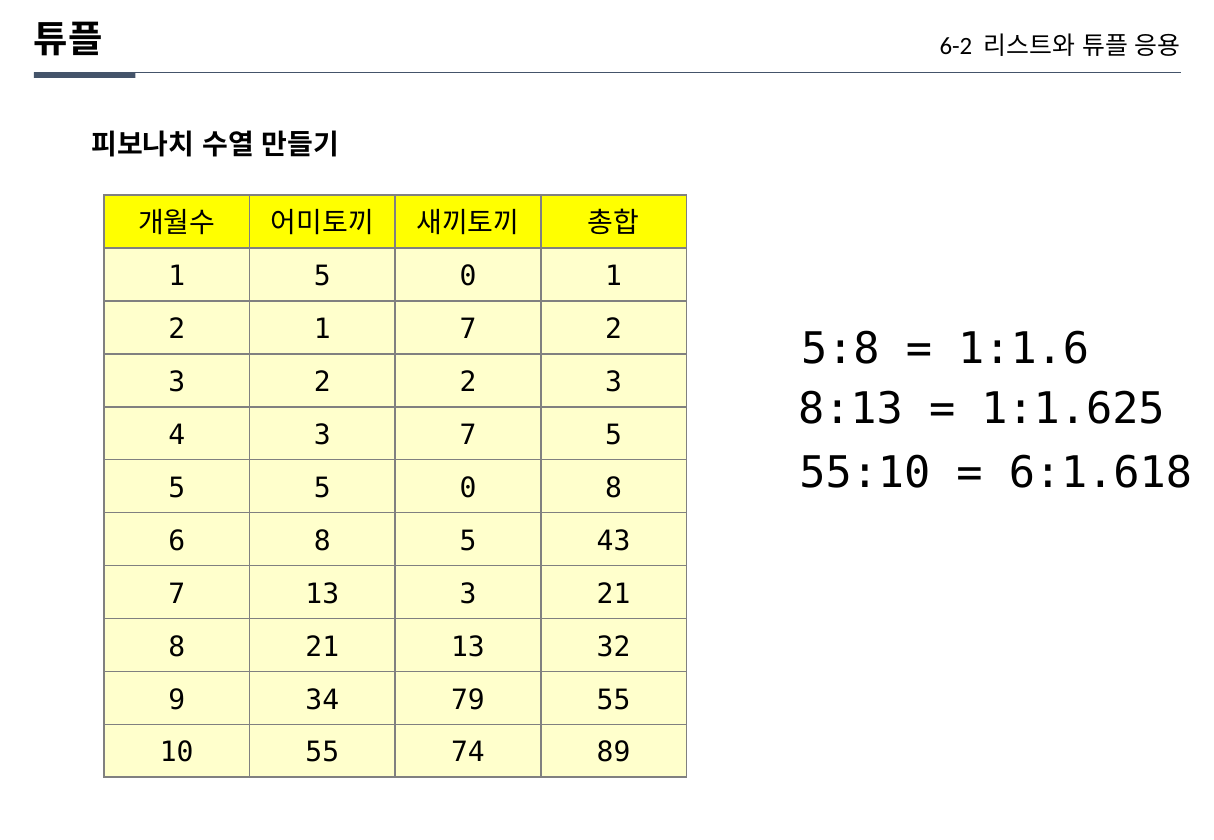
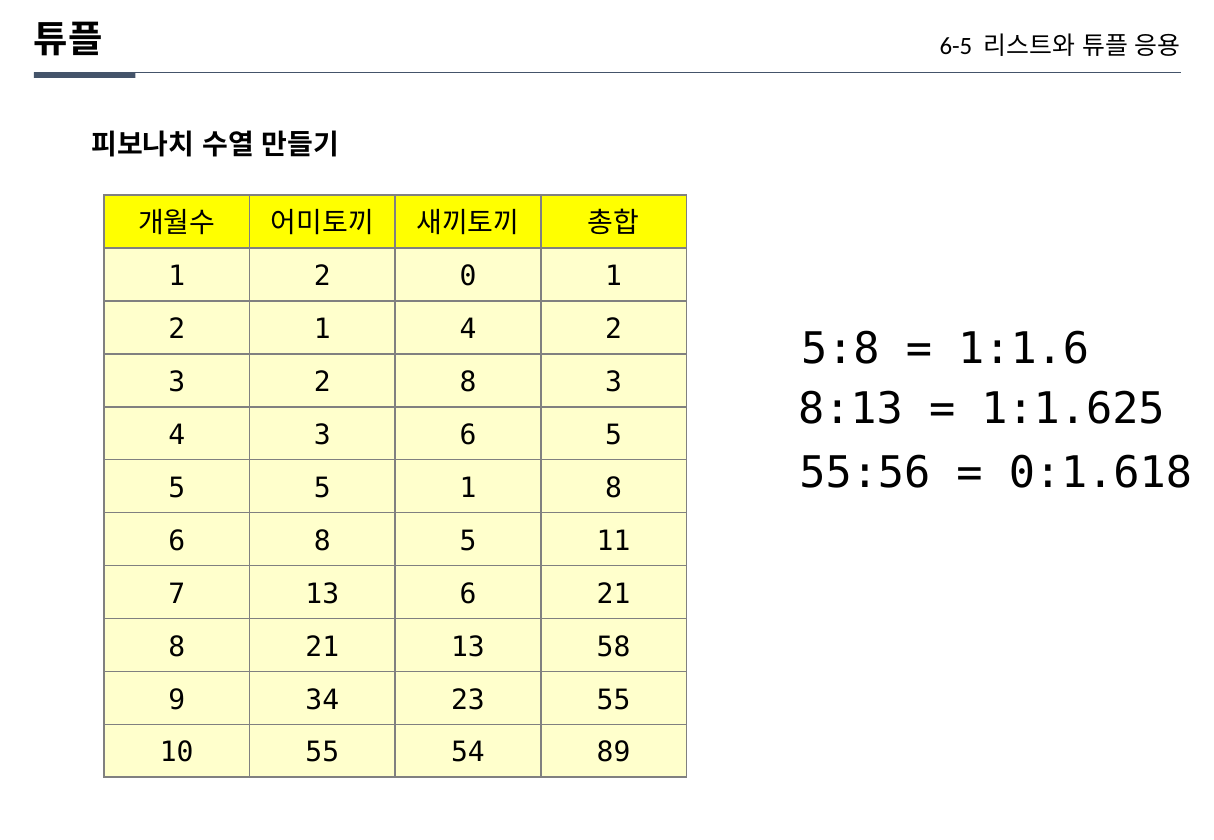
6-2: 6-2 -> 6-5
5 at (322, 277): 5 -> 2
1 7: 7 -> 4
2 2: 2 -> 8
3 7: 7 -> 6
55:10: 55:10 -> 55:56
6:1.618: 6:1.618 -> 0:1.618
5 5 0: 0 -> 1
43: 43 -> 11
13 3: 3 -> 6
32: 32 -> 58
79: 79 -> 23
74: 74 -> 54
